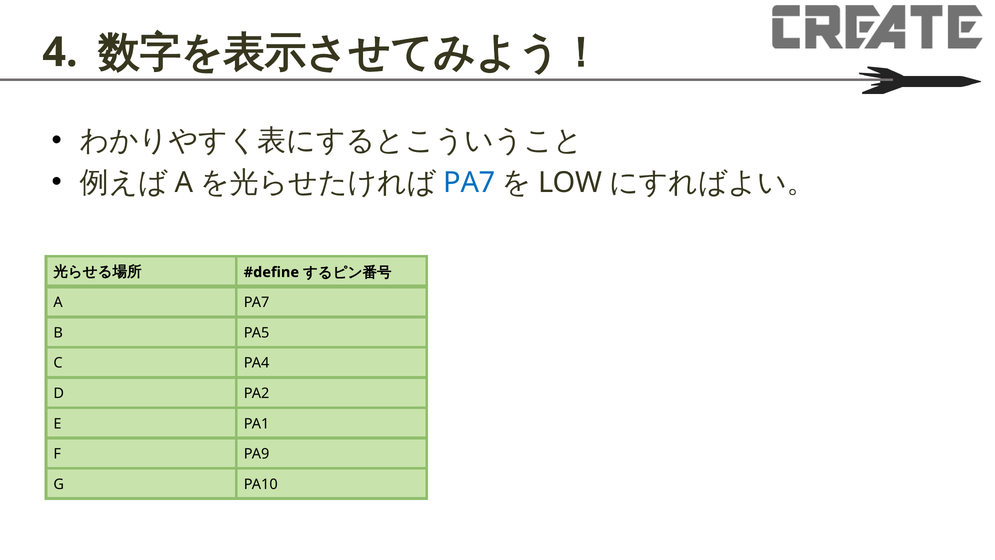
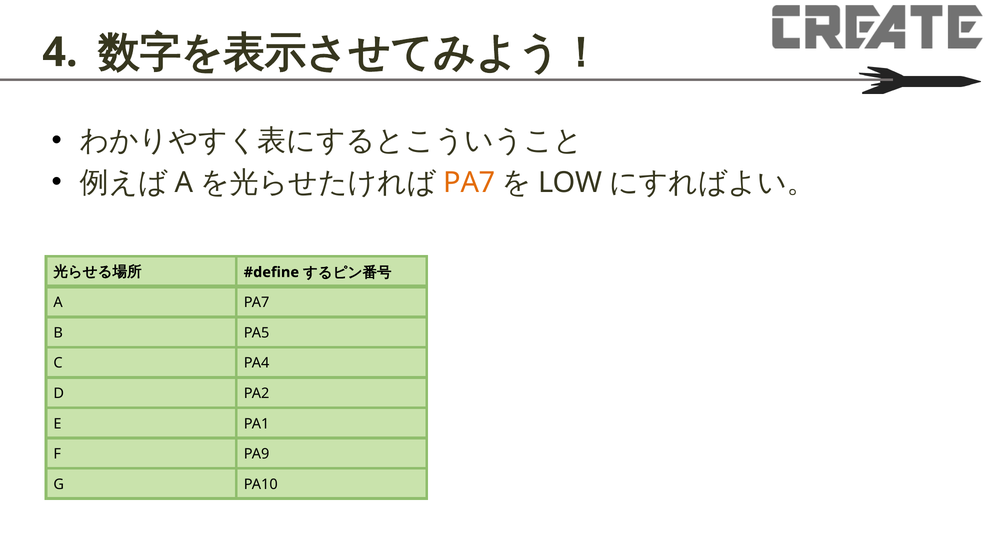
PA7 at (469, 182) colour: blue -> orange
